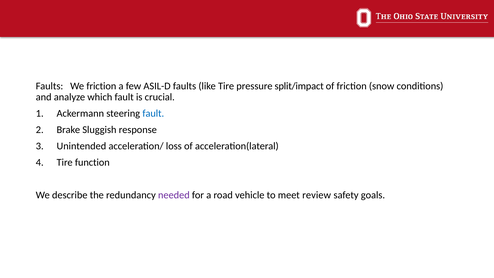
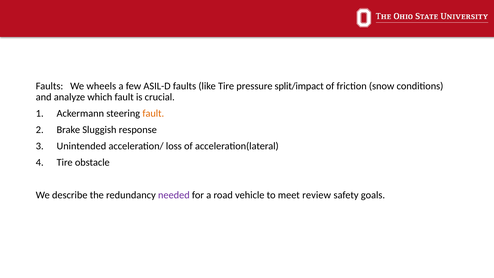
We friction: friction -> wheels
fault at (153, 113) colour: blue -> orange
function: function -> obstacle
